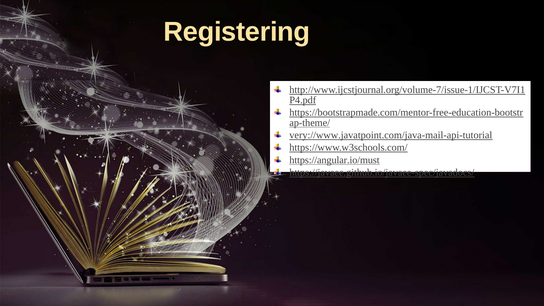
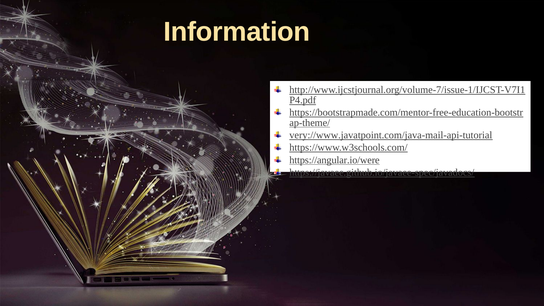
Registering: Registering -> Information
https://angular.io/must: https://angular.io/must -> https://angular.io/were
